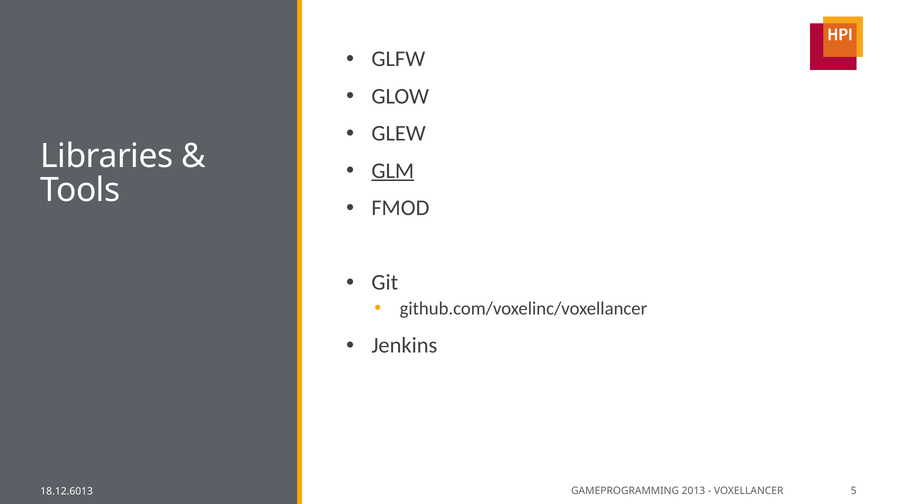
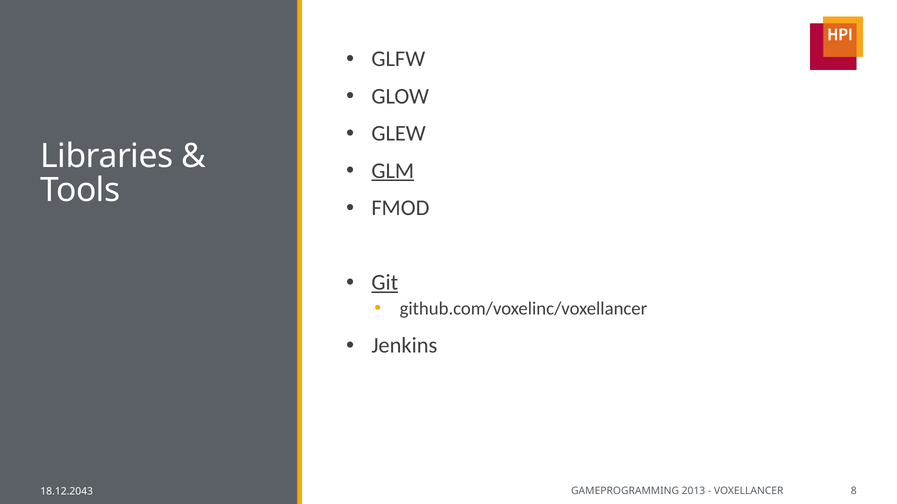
Git underline: none -> present
5: 5 -> 8
18.12.6013: 18.12.6013 -> 18.12.2043
